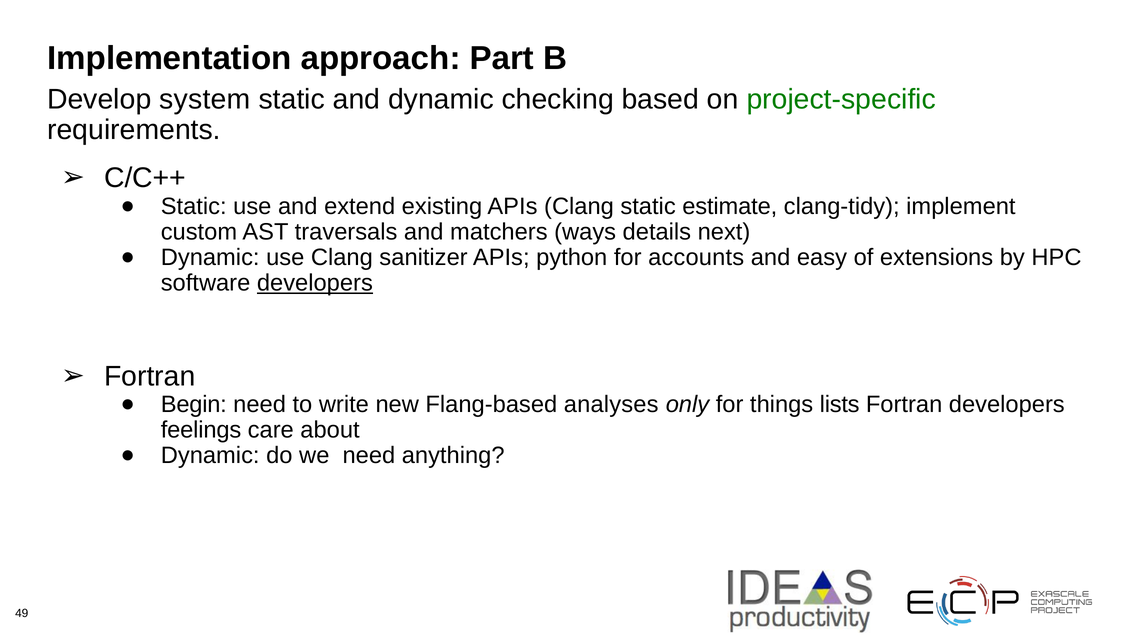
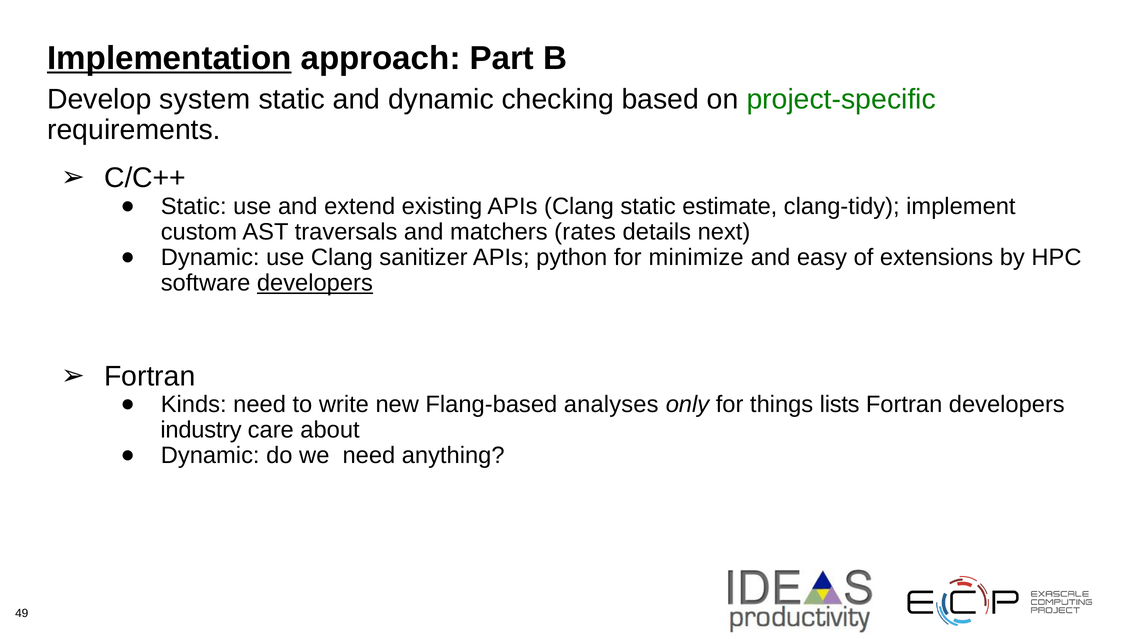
Implementation underline: none -> present
ways: ways -> rates
accounts: accounts -> minimize
Begin: Begin -> Kinds
feelings: feelings -> industry
